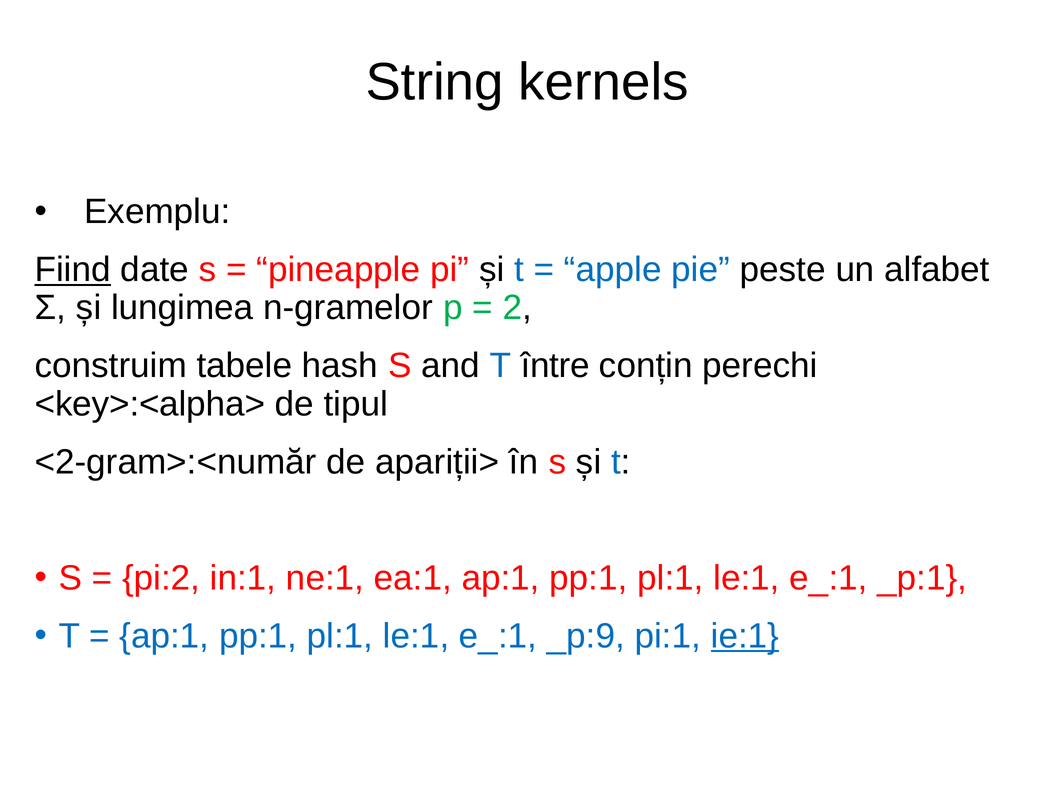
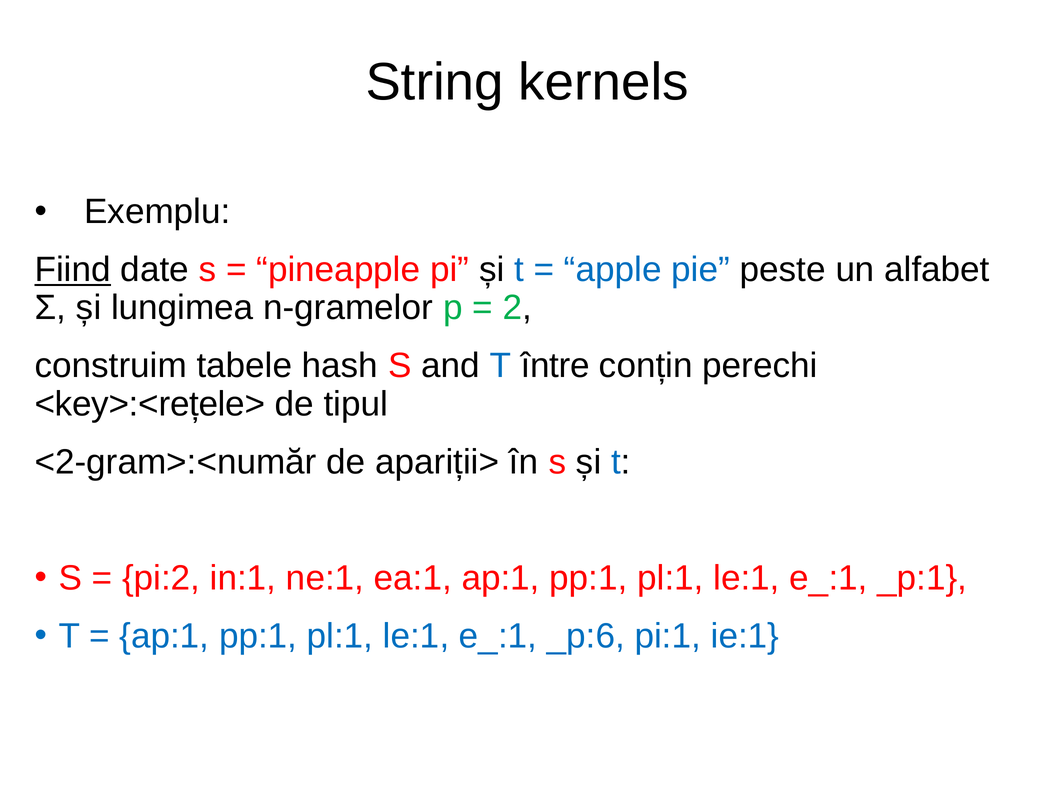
<key>:<alpha>: <key>:<alpha> -> <key>:<rețele>
_p:9: _p:9 -> _p:6
ie:1 underline: present -> none
